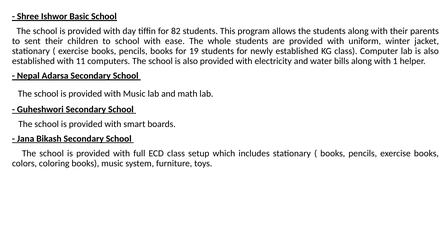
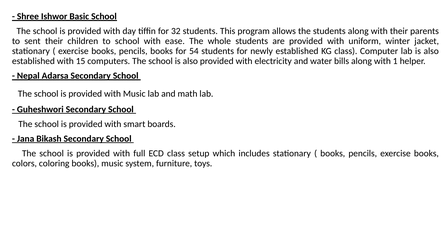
82: 82 -> 32
19: 19 -> 54
11: 11 -> 15
